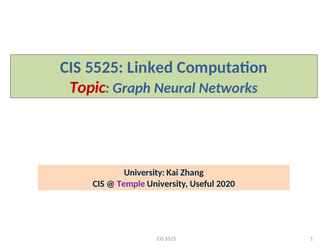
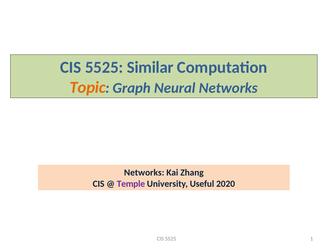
Linked: Linked -> Similar
Topic colour: red -> orange
University at (144, 172): University -> Networks
